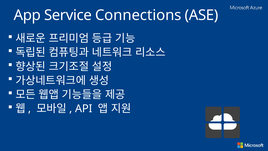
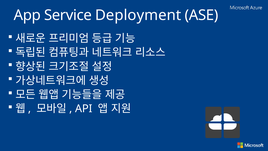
Connections: Connections -> Deployment
